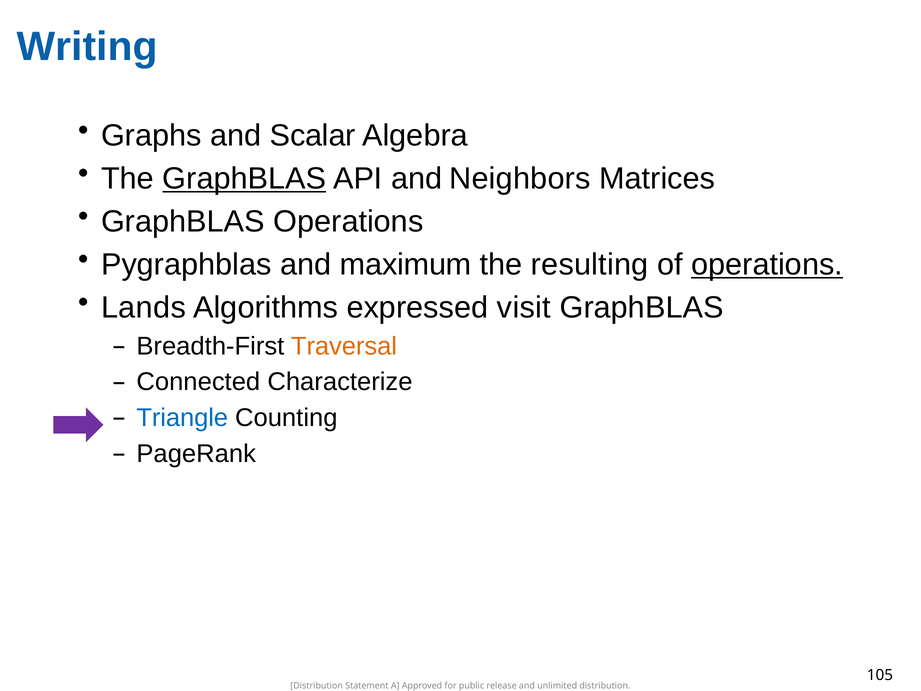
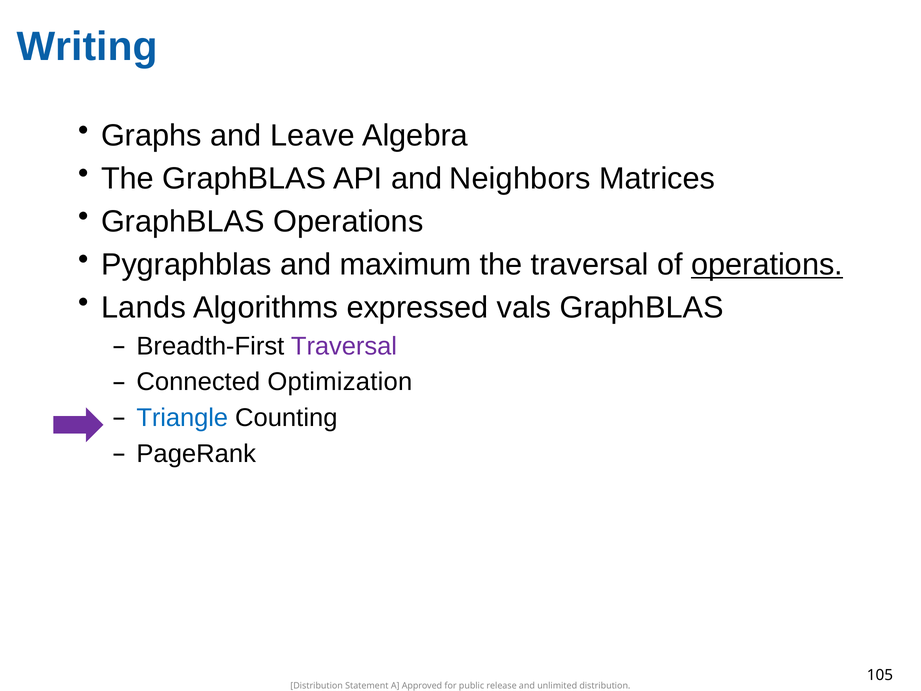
Scalar: Scalar -> Leave
GraphBLAS at (244, 179) underline: present -> none
the resulting: resulting -> traversal
visit: visit -> vals
Traversal at (344, 346) colour: orange -> purple
Characterize: Characterize -> Optimization
